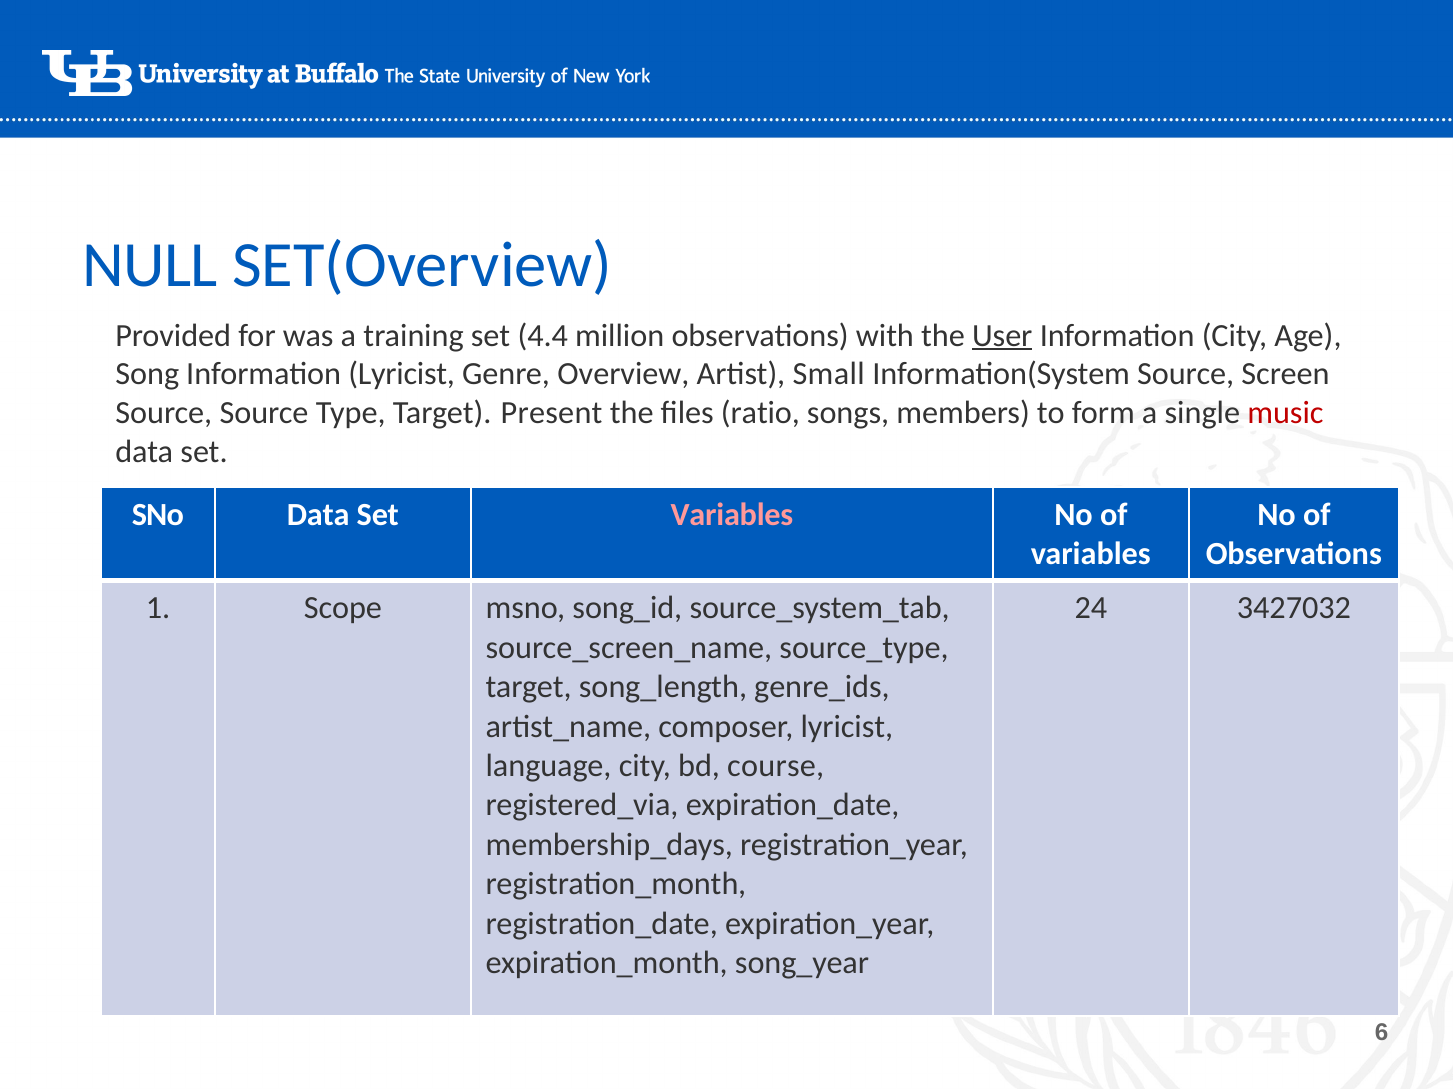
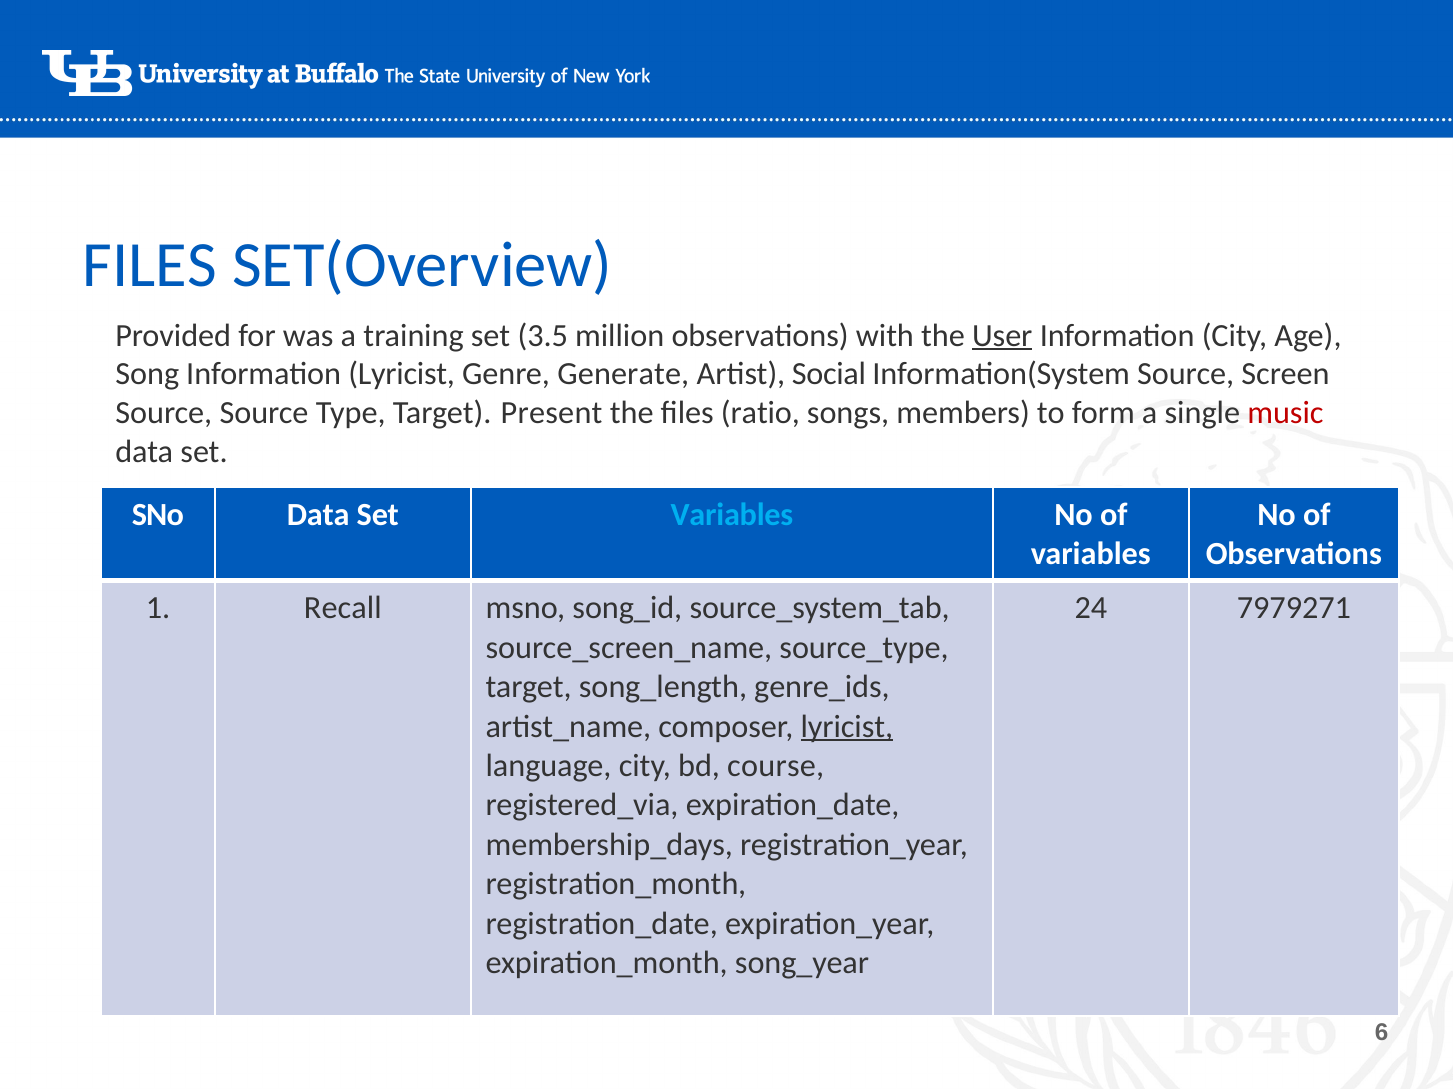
NULL at (150, 266): NULL -> FILES
4.4: 4.4 -> 3.5
Overview: Overview -> Generate
Small: Small -> Social
Variables at (732, 515) colour: pink -> light blue
Scope: Scope -> Recall
3427032: 3427032 -> 7979271
lyricist at (847, 727) underline: none -> present
